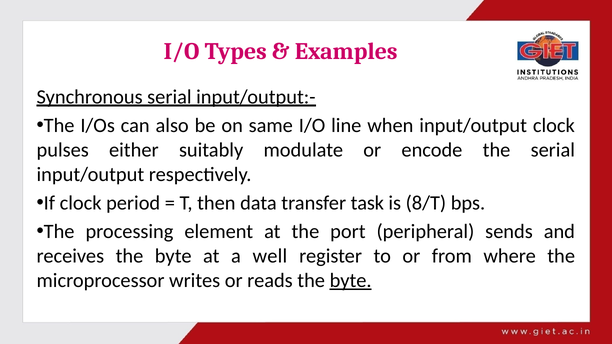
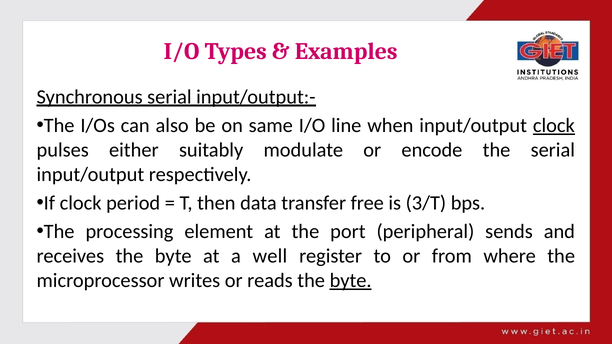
clock at (554, 126) underline: none -> present
task: task -> free
8/T: 8/T -> 3/T
